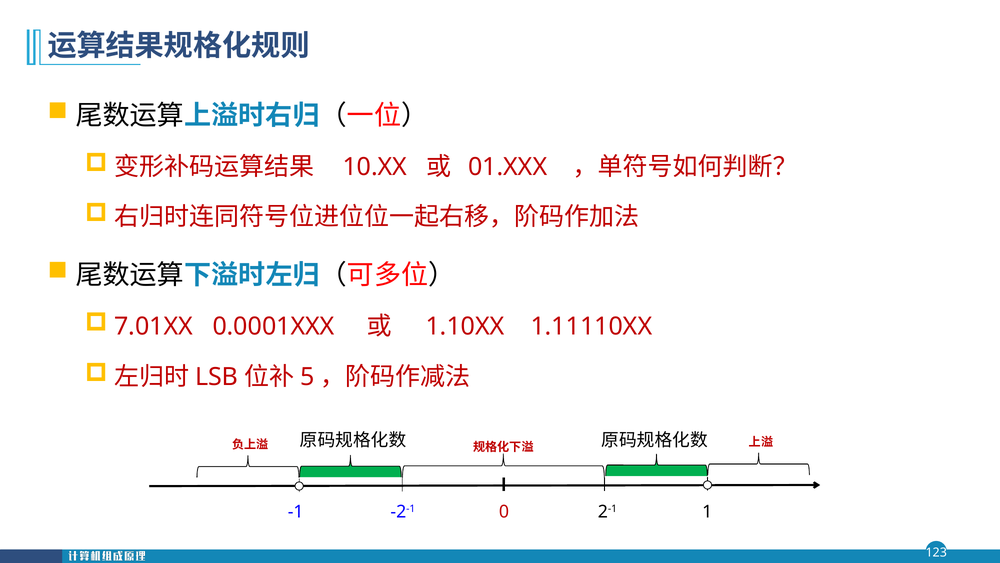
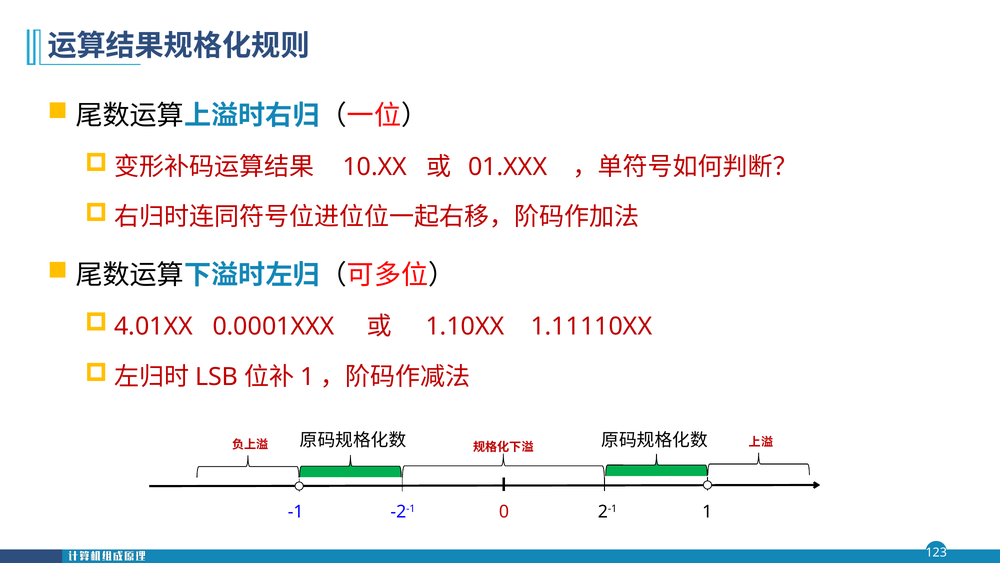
7.01XX: 7.01XX -> 4.01XX
5 at (307, 376): 5 -> 1
